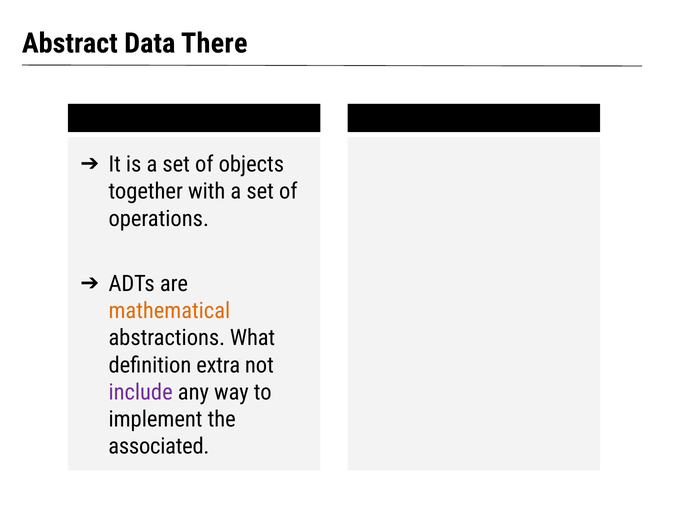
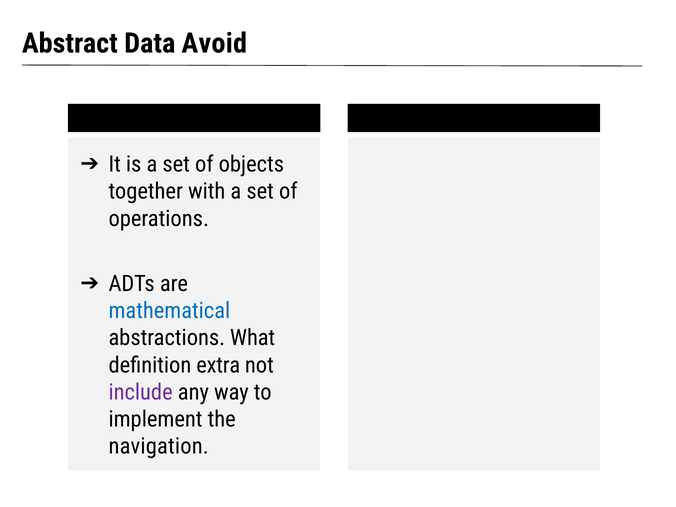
There: There -> Avoid
mathematical colour: orange -> blue
associated: associated -> navigation
